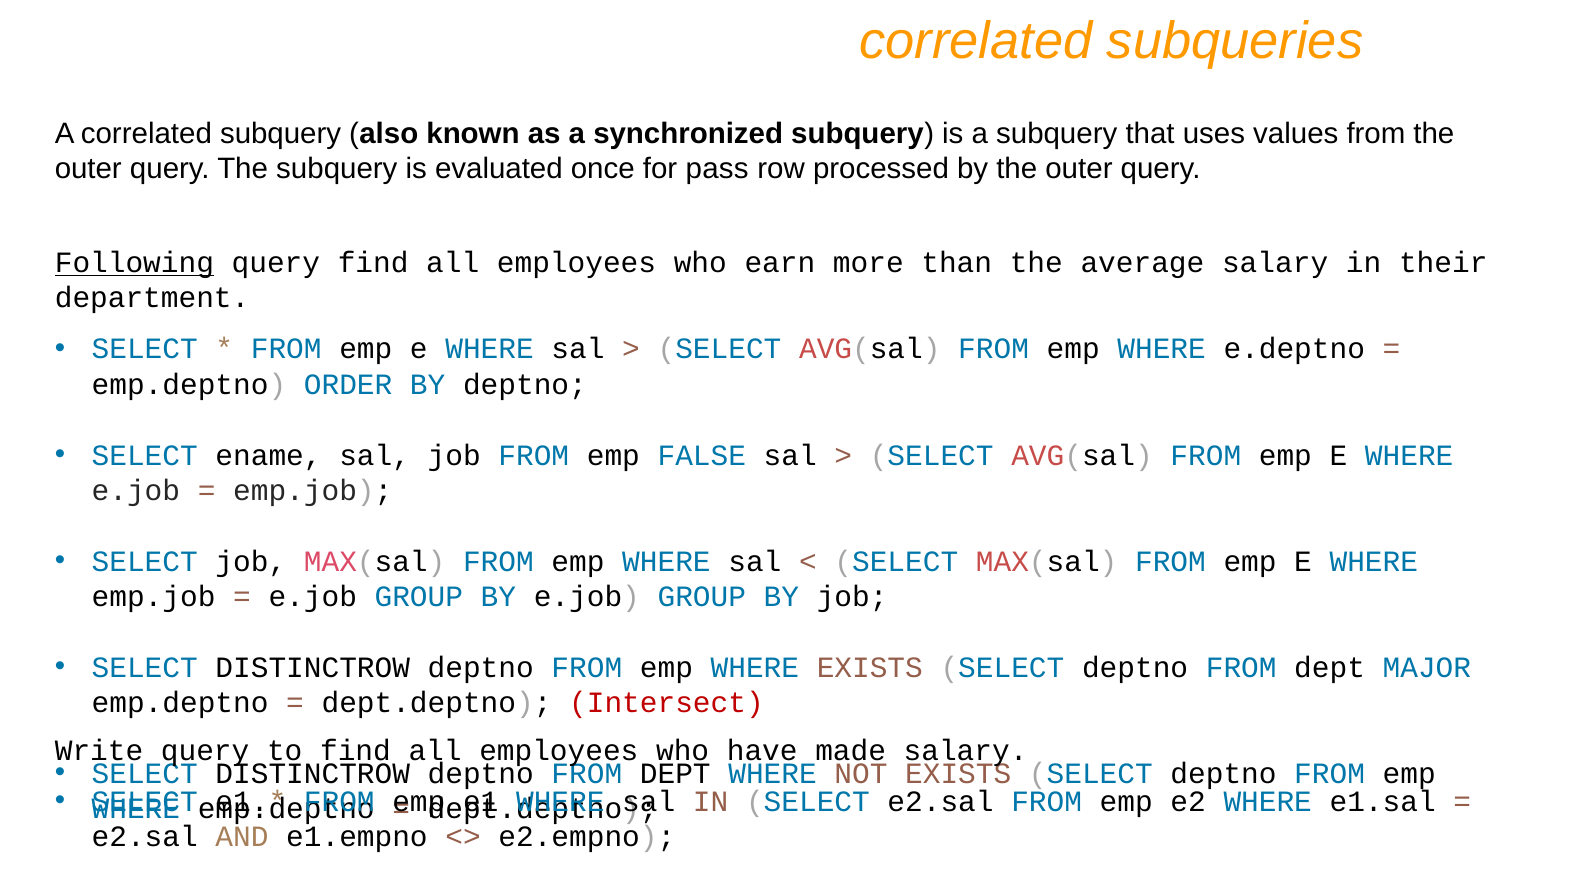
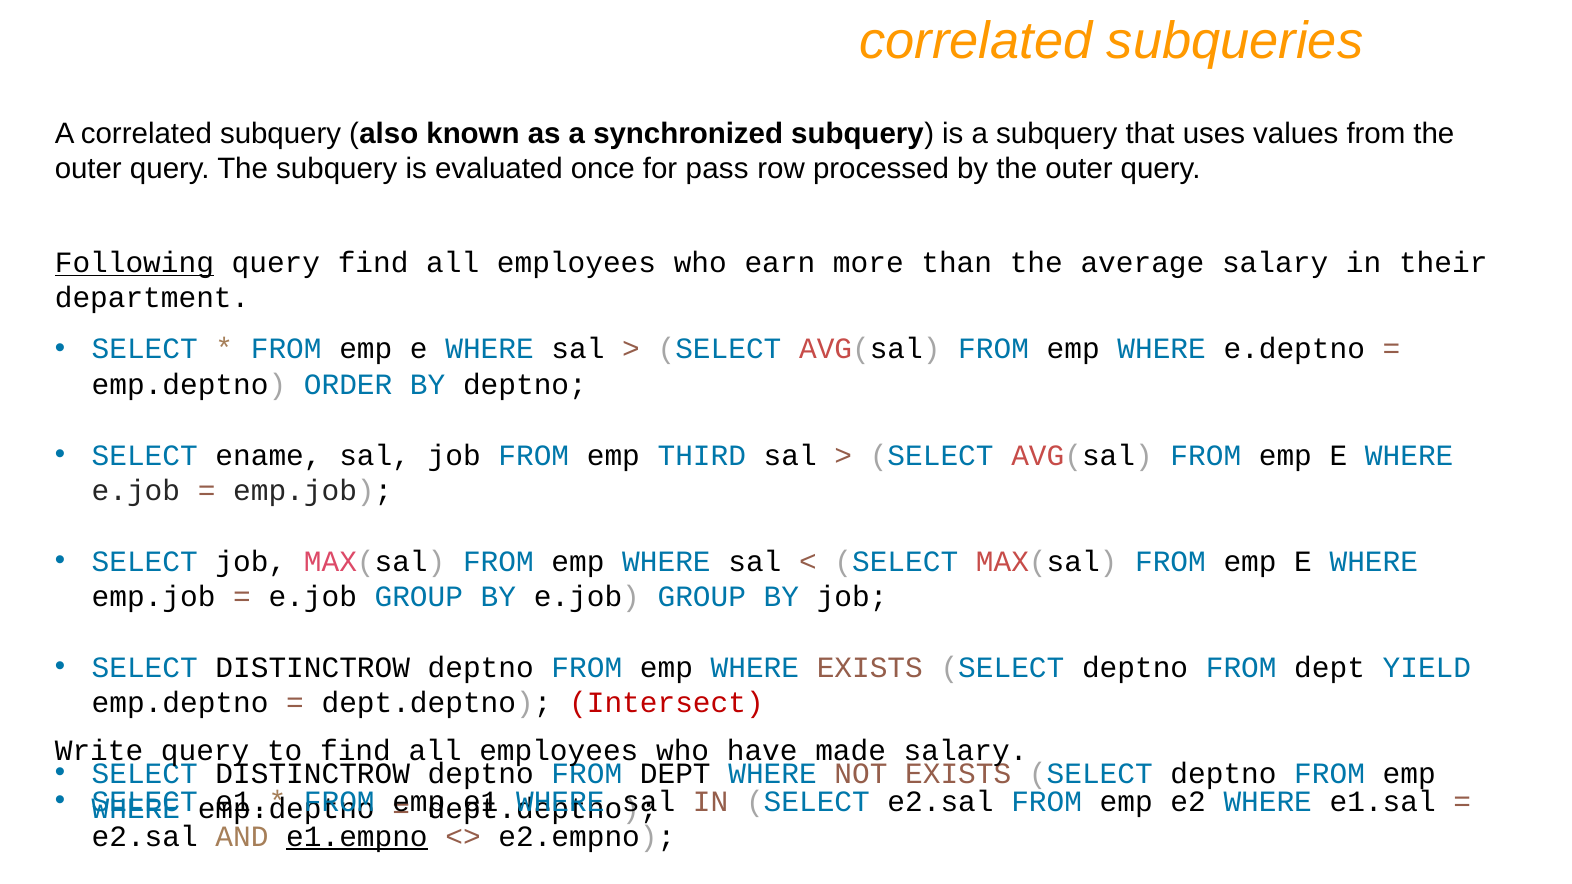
FALSE: FALSE -> THIRD
MAJOR: MAJOR -> YIELD
e1.empno underline: none -> present
